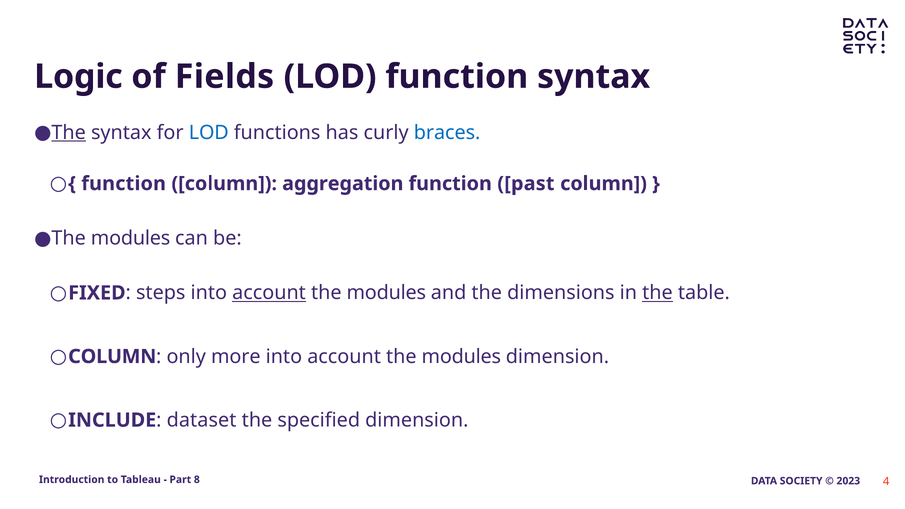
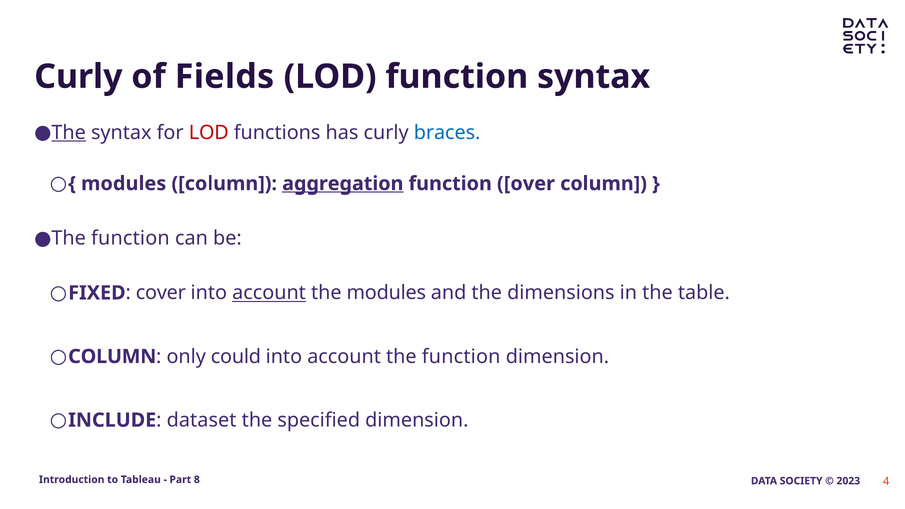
Logic at (78, 77): Logic -> Curly
LOD at (209, 133) colour: blue -> red
function at (124, 184): function -> modules
aggregation underline: none -> present
past: past -> over
modules at (131, 238): modules -> function
steps: steps -> cover
the at (657, 293) underline: present -> none
more: more -> could
modules at (461, 357): modules -> function
